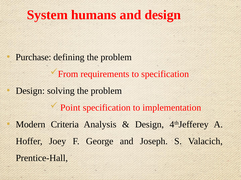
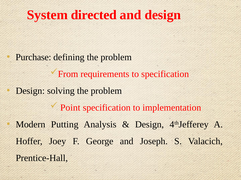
humans: humans -> directed
Criteria: Criteria -> Putting
